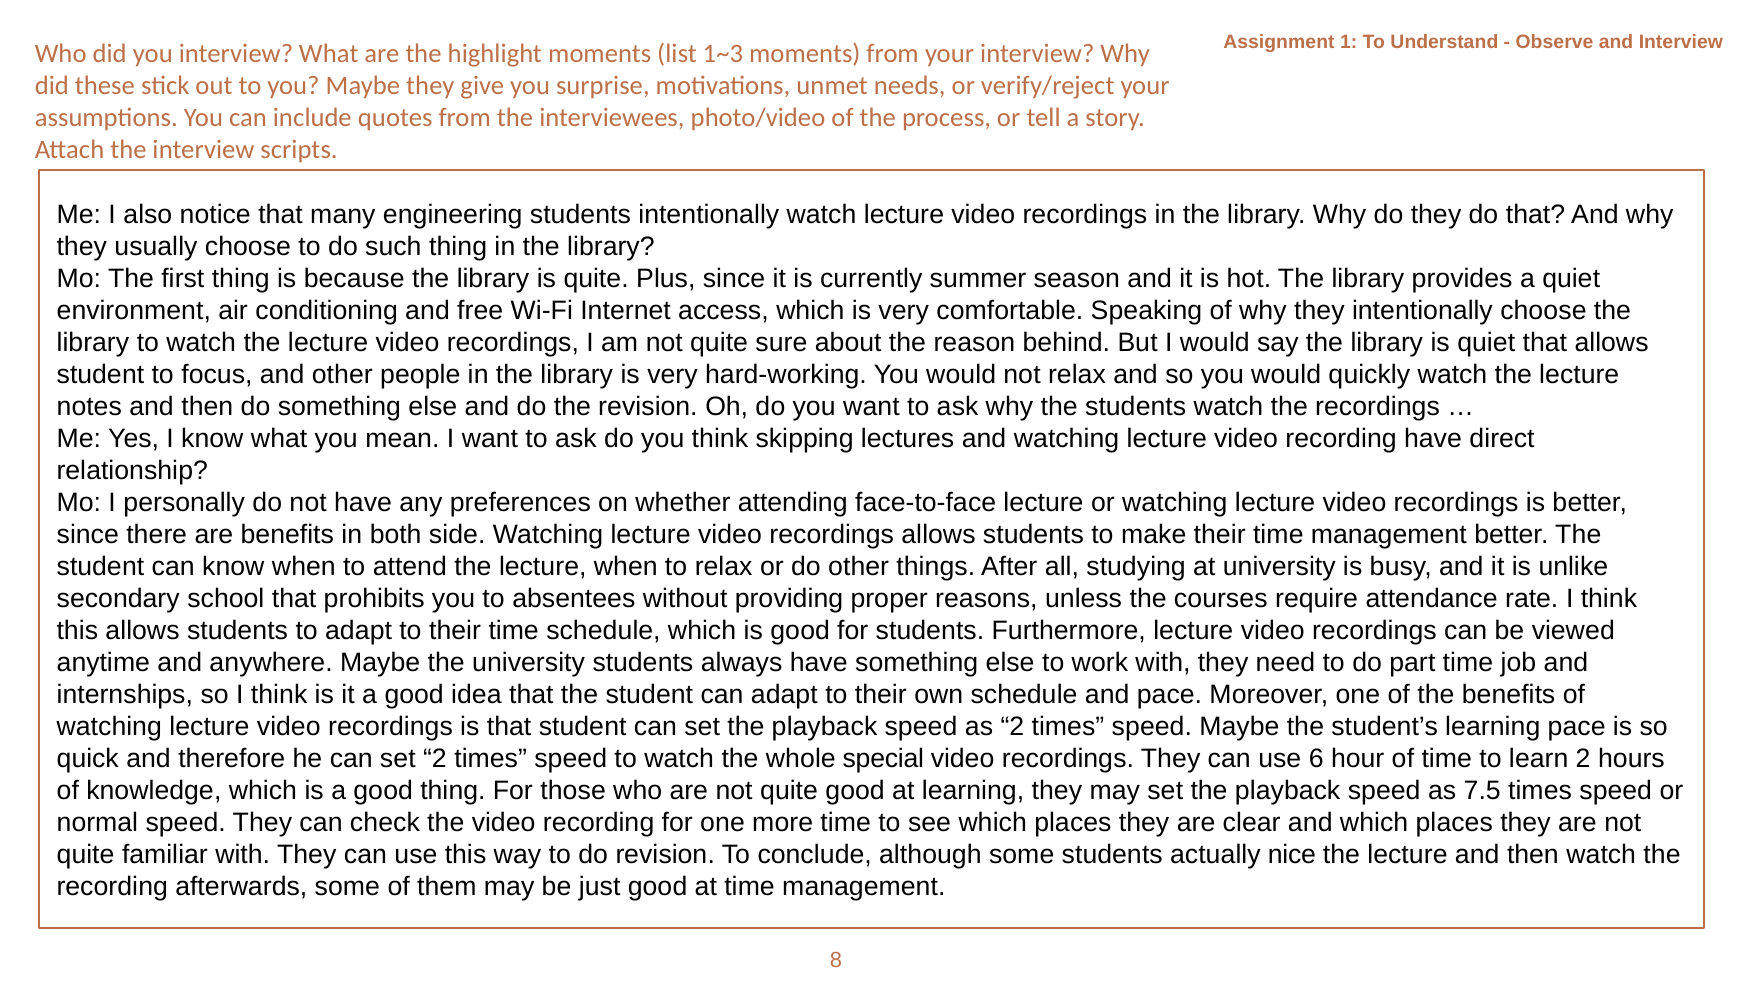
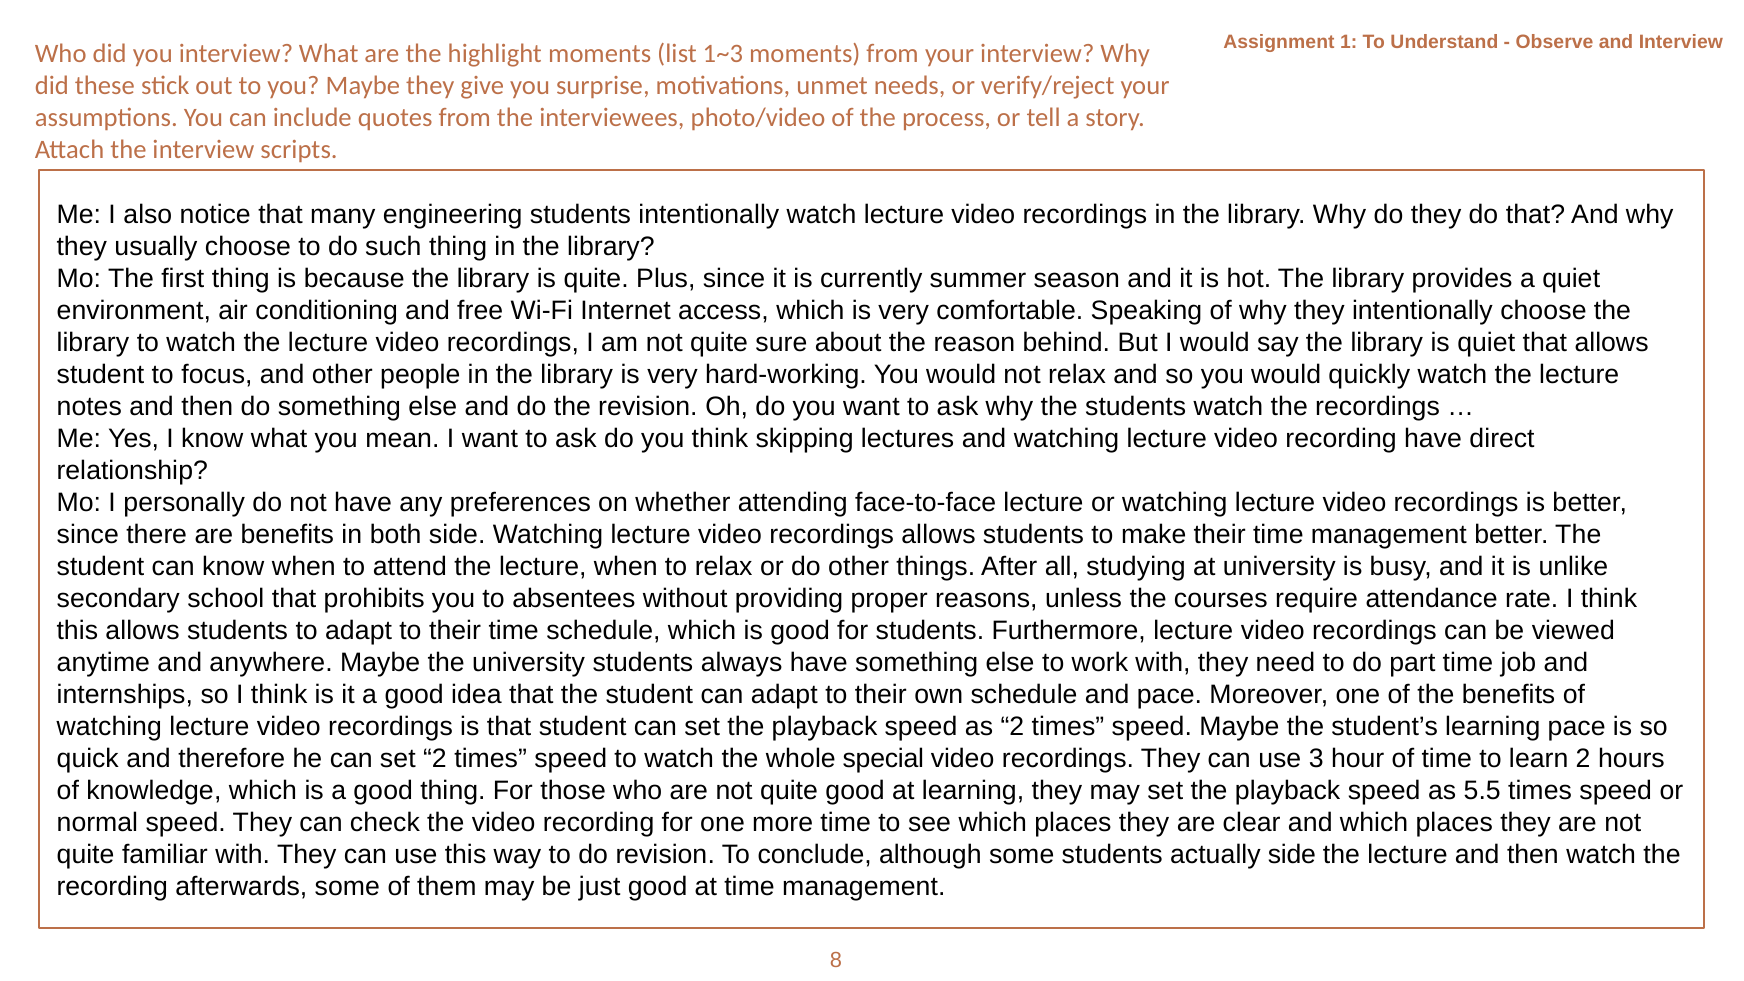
6: 6 -> 3
7.5: 7.5 -> 5.5
actually nice: nice -> side
